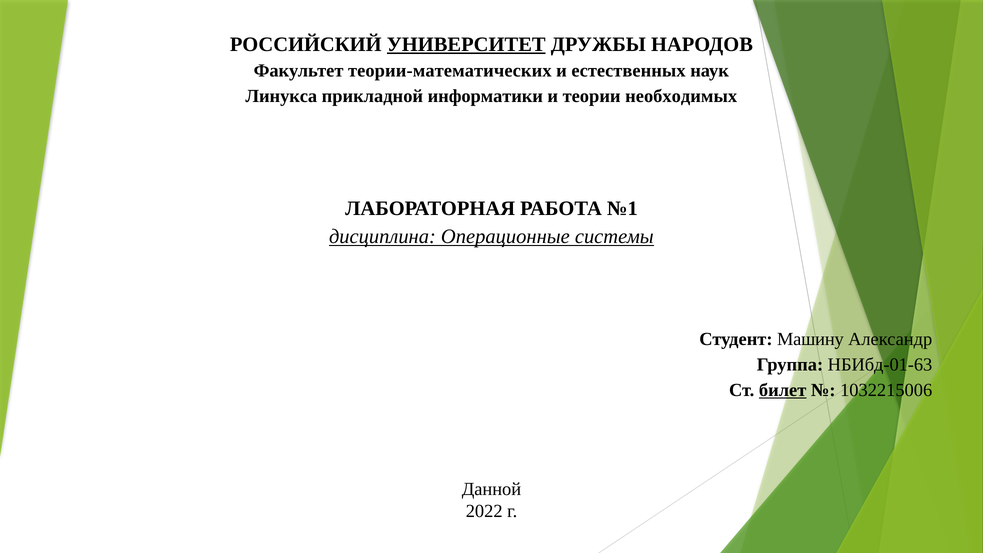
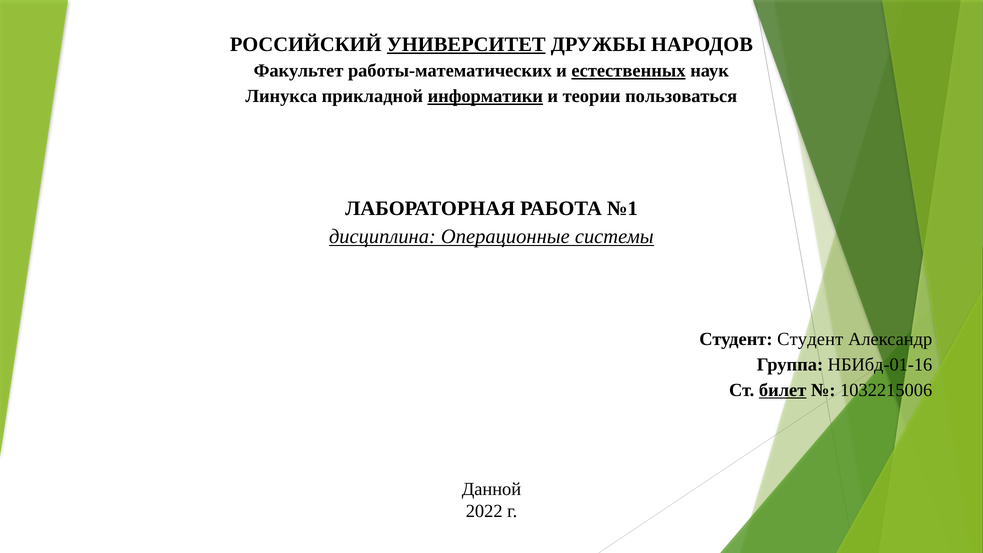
теории-математических: теории-математических -> работы-математических
естественных underline: none -> present
информатики underline: none -> present
необходимых: необходимых -> пользоваться
Студент Машину: Машину -> Студент
НБИбд-01-63: НБИбд-01-63 -> НБИбд-01-16
